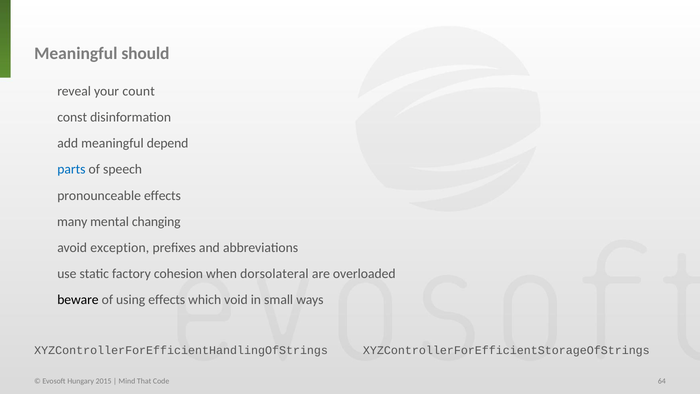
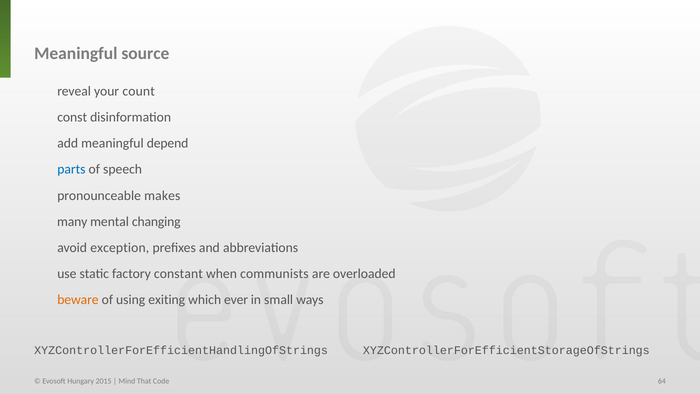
should: should -> source
pronounceable effects: effects -> makes
cohesion: cohesion -> constant
dorsolateral: dorsolateral -> communists
beware colour: black -> orange
using effects: effects -> exiting
void: void -> ever
